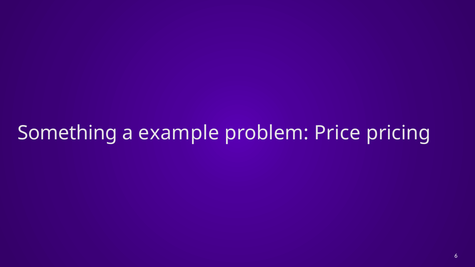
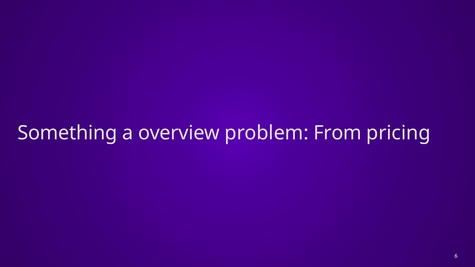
example: example -> overview
Price: Price -> From
